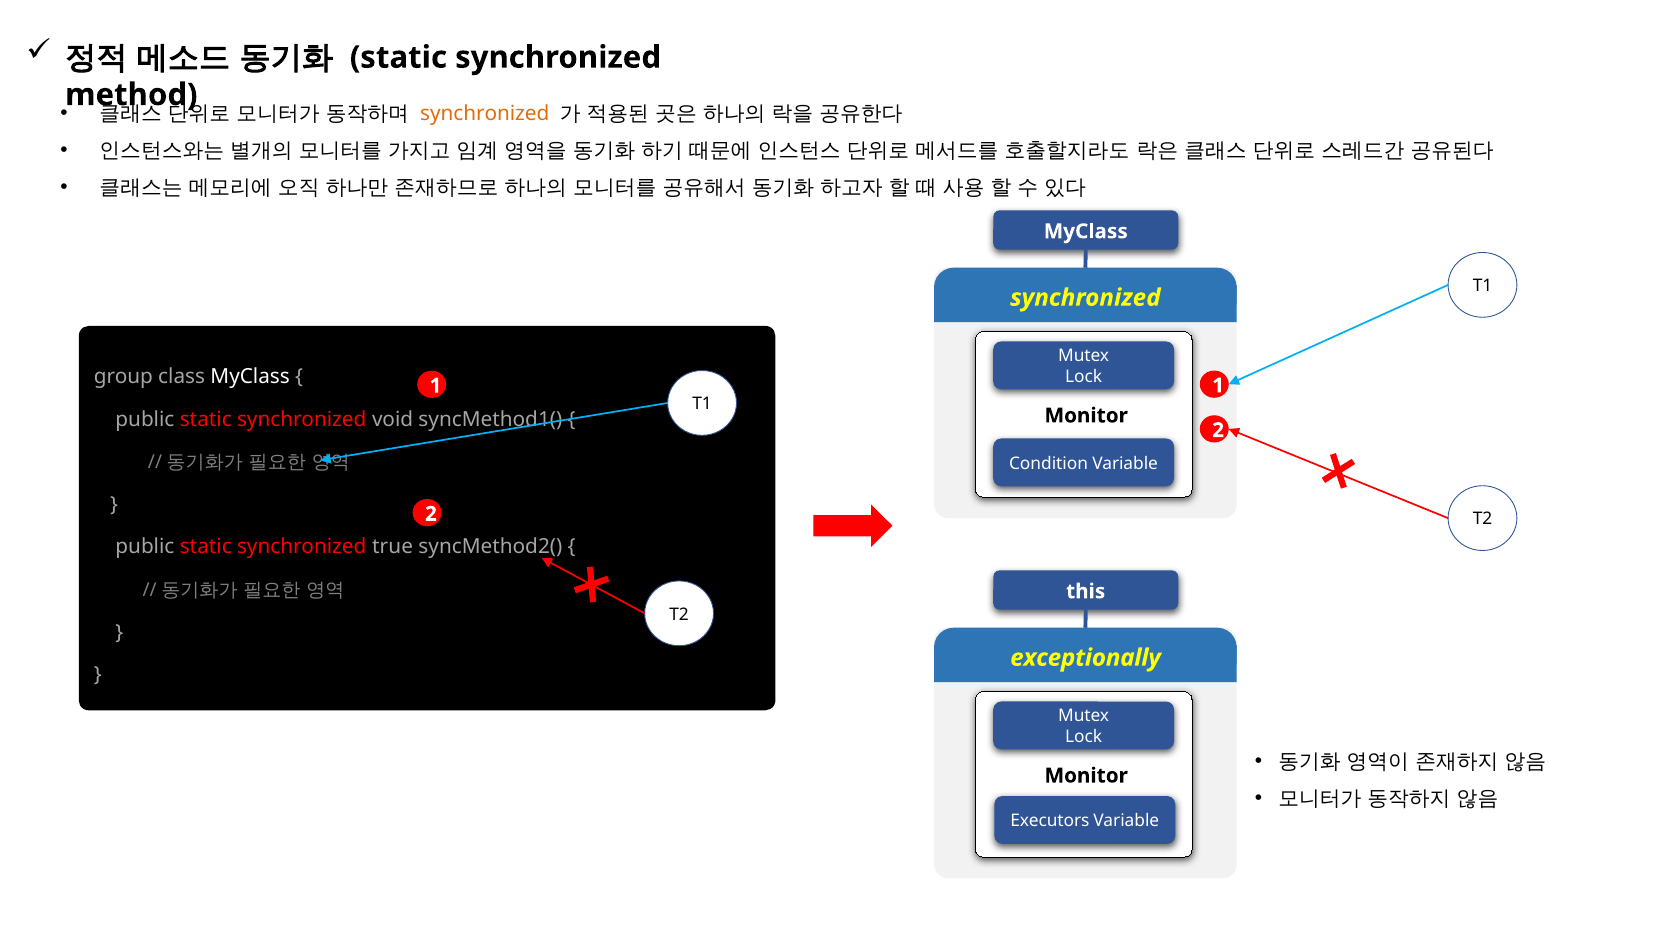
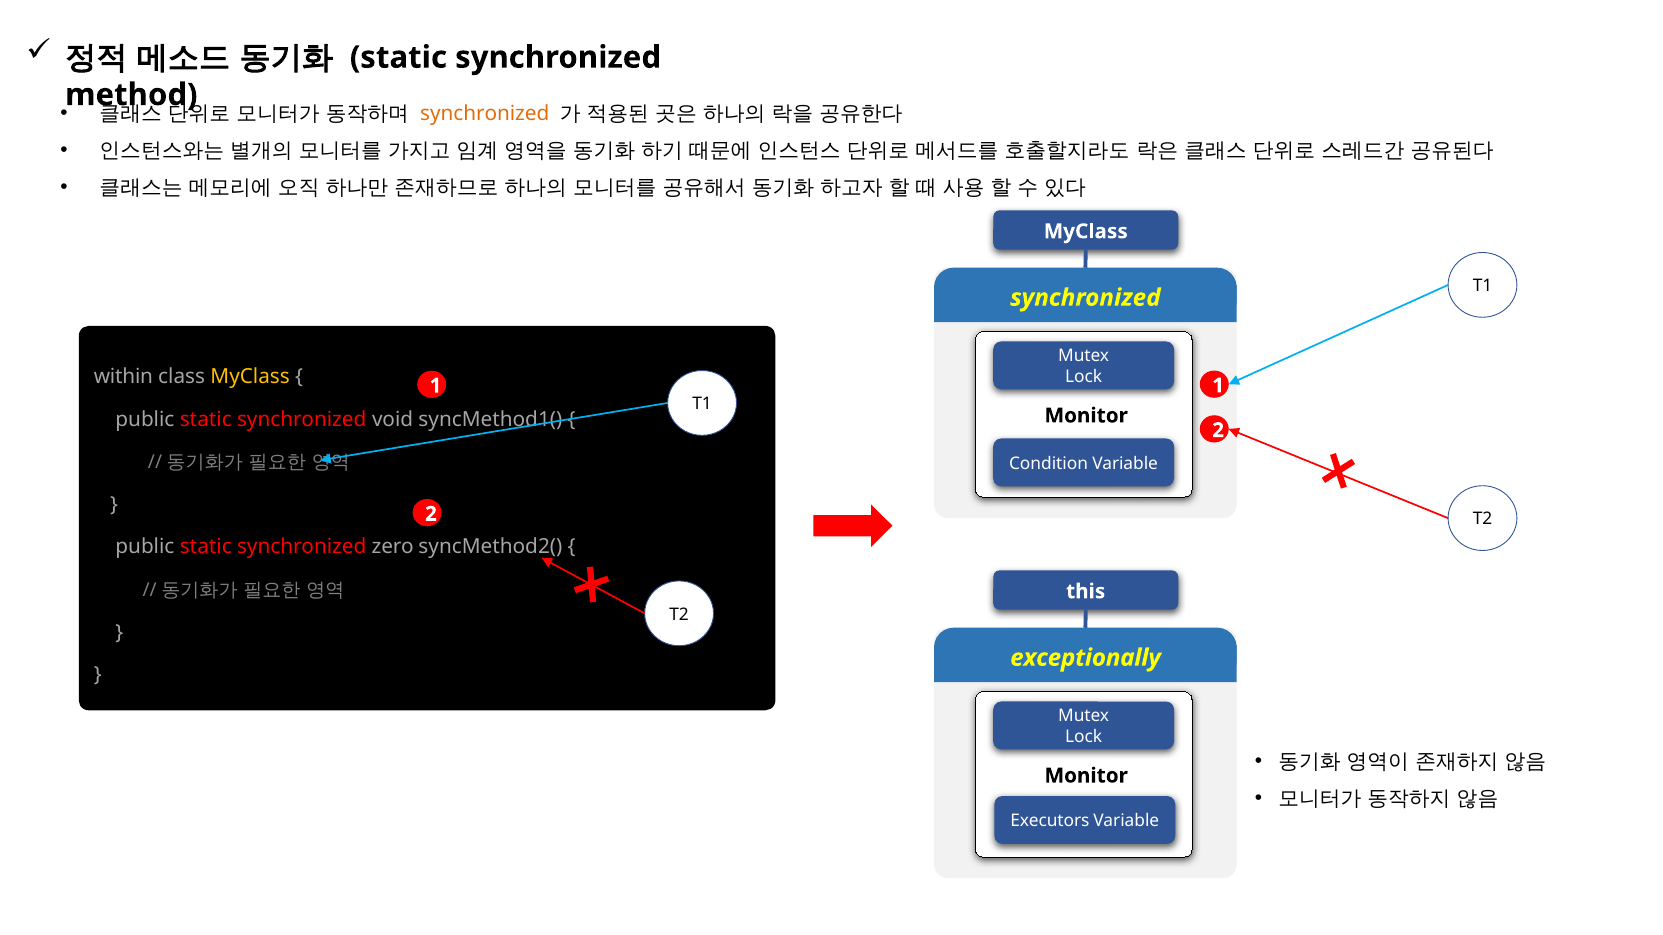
group: group -> within
MyClass at (250, 377) colour: white -> yellow
true: true -> zero
